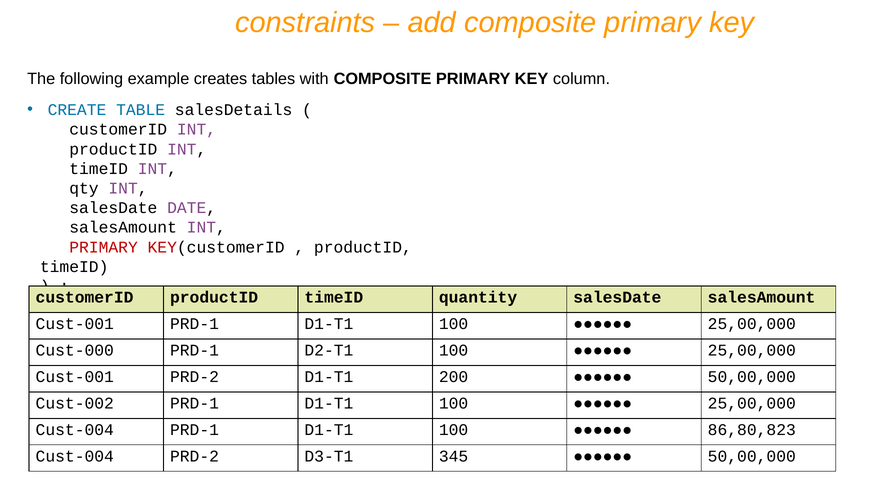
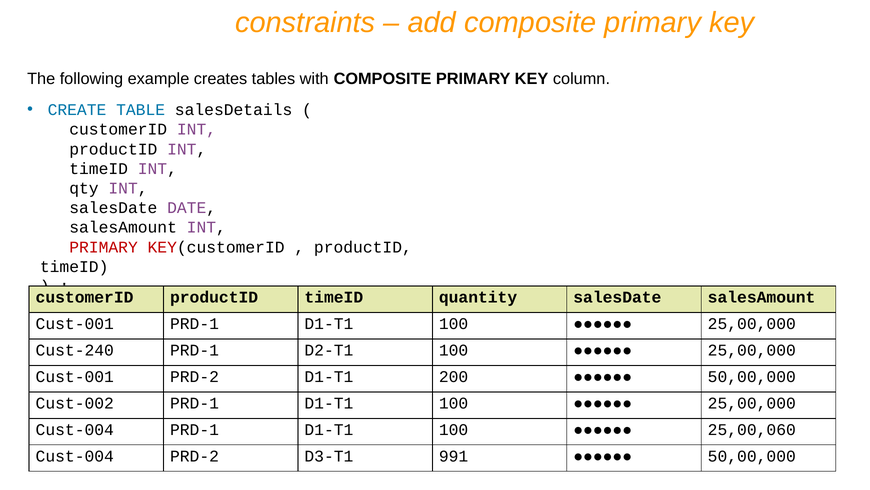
Cust-000: Cust-000 -> Cust-240
86,80,823: 86,80,823 -> 25,00,060
345: 345 -> 991
